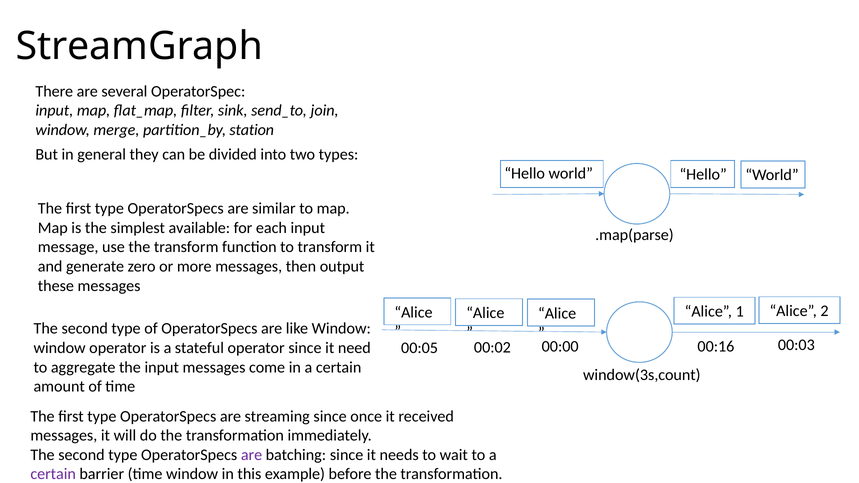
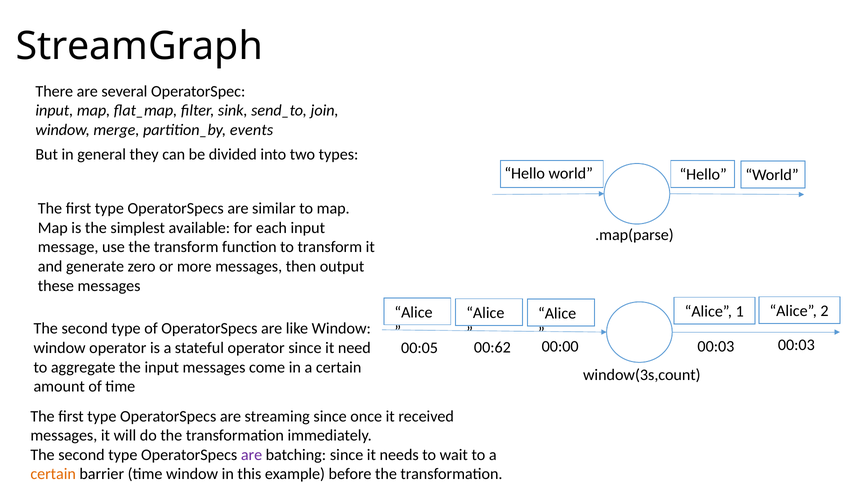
station: station -> events
00:16 at (716, 347): 00:16 -> 00:03
00:02: 00:02 -> 00:62
certain at (53, 474) colour: purple -> orange
